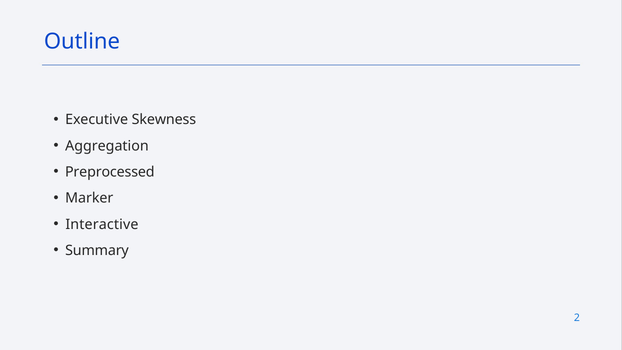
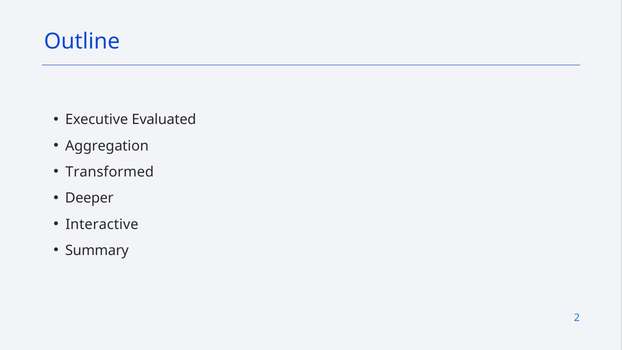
Skewness: Skewness -> Evaluated
Preprocessed: Preprocessed -> Transformed
Marker: Marker -> Deeper
